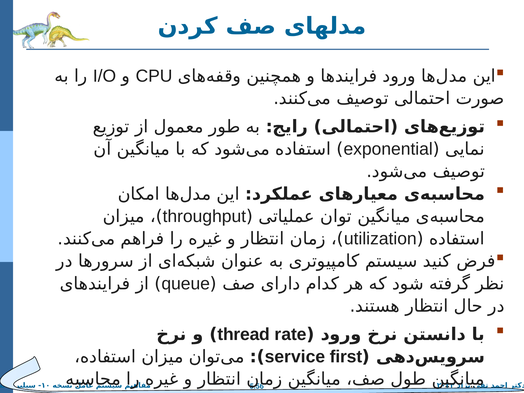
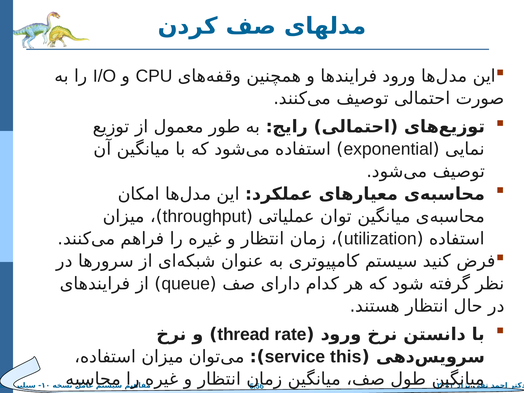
first: first -> this
